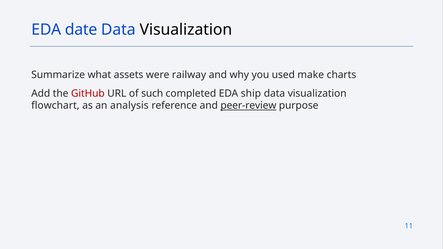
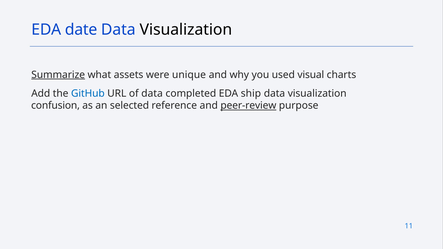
Summarize underline: none -> present
railway: railway -> unique
make: make -> visual
GitHub colour: red -> blue
of such: such -> data
flowchart: flowchart -> confusion
analysis: analysis -> selected
